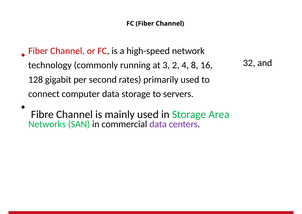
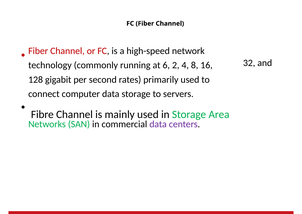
3: 3 -> 6
